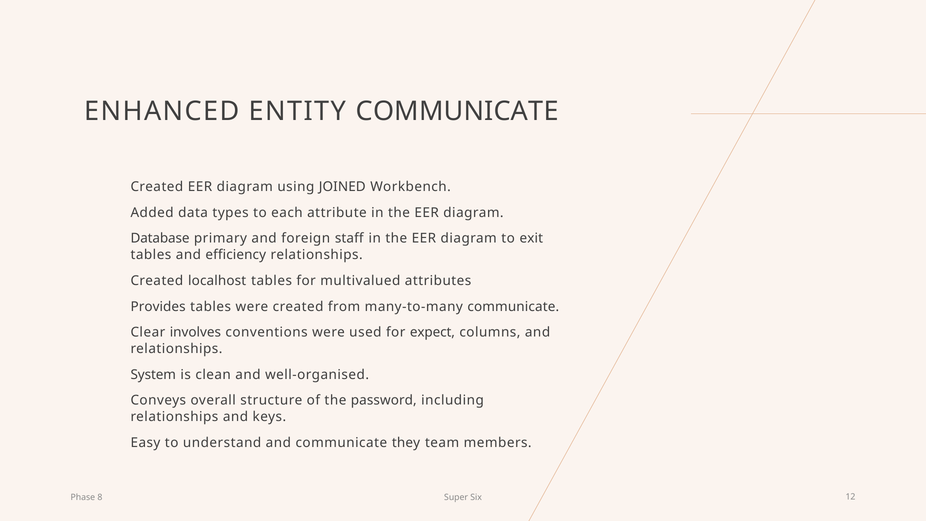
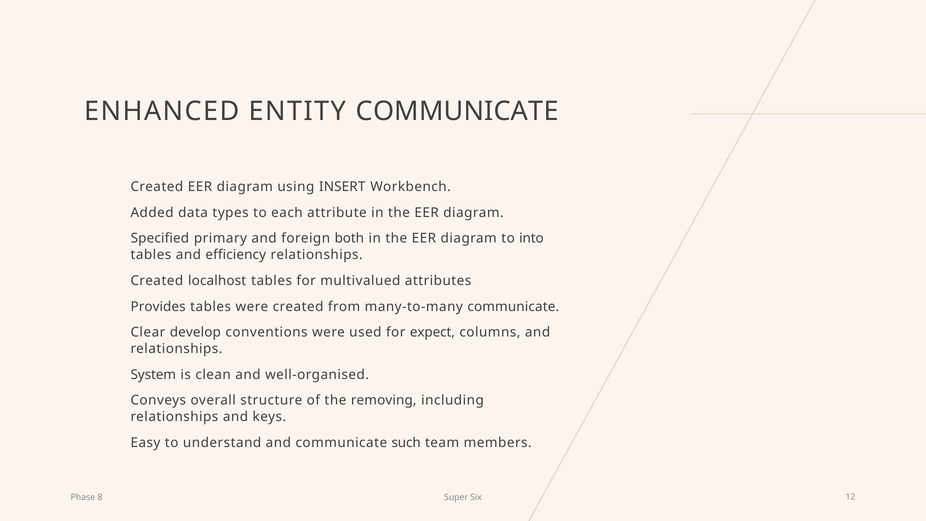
JOINED: JOINED -> INSERT
Database: Database -> Specified
staff: staff -> both
exit: exit -> into
involves: involves -> develop
password: password -> removing
they: they -> such
